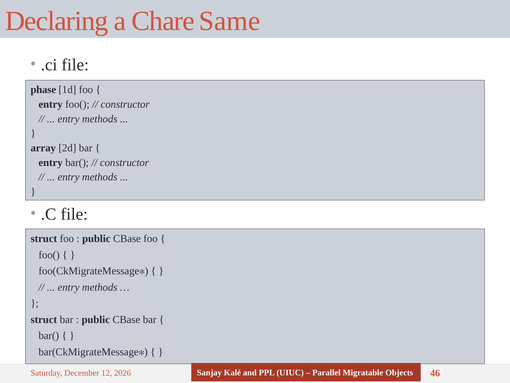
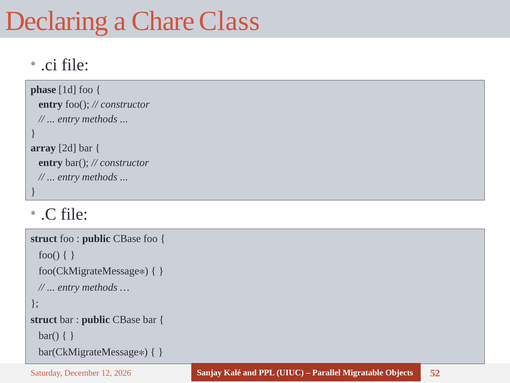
Same: Same -> Class
46: 46 -> 52
